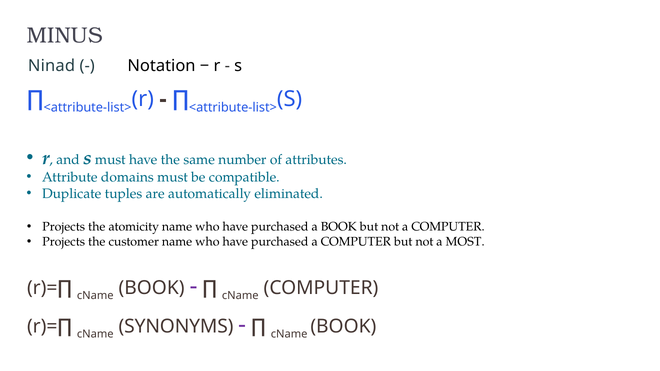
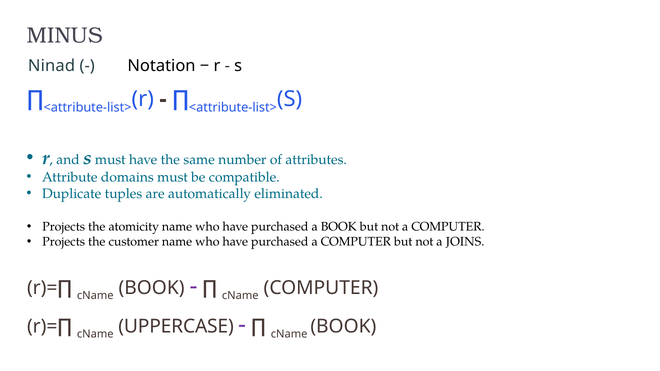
MOST: MOST -> JOINS
SYNONYMS: SYNONYMS -> UPPERCASE
